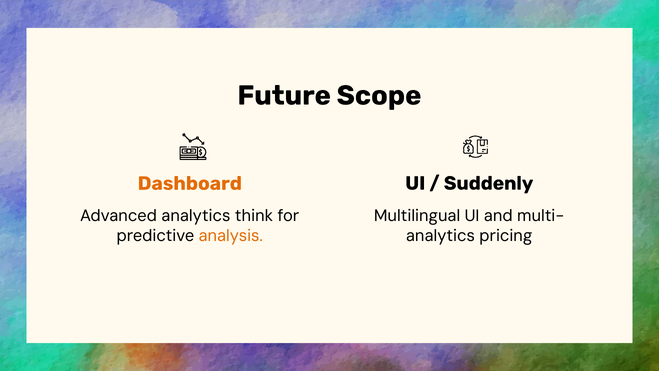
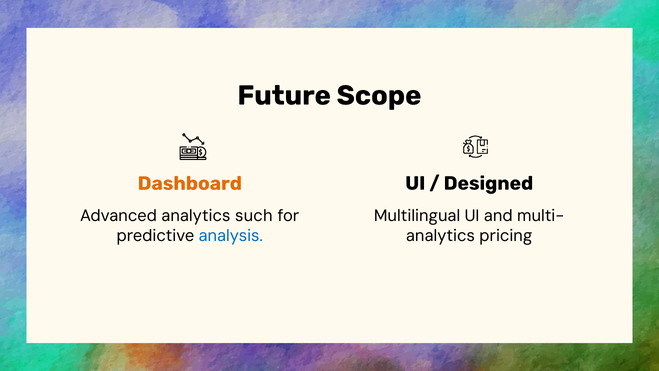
Suddenly: Suddenly -> Designed
think: think -> such
analysis colour: orange -> blue
